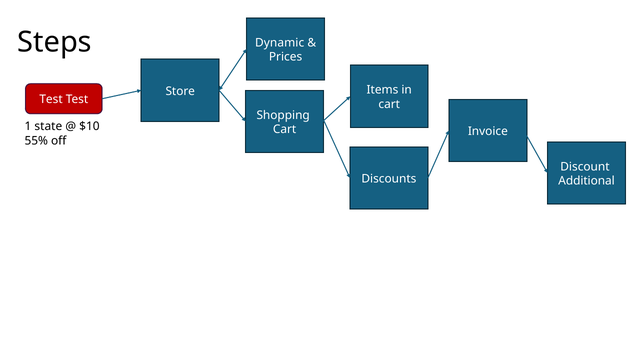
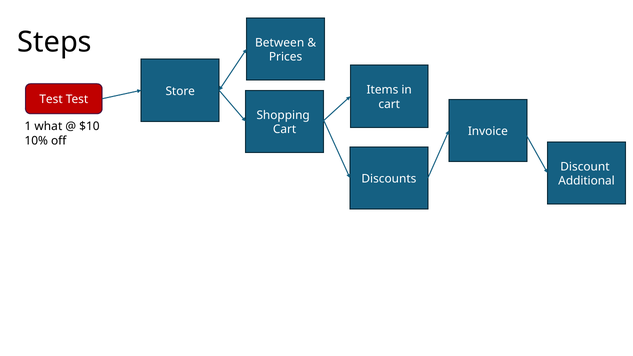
Dynamic: Dynamic -> Between
state: state -> what
55%: 55% -> 10%
